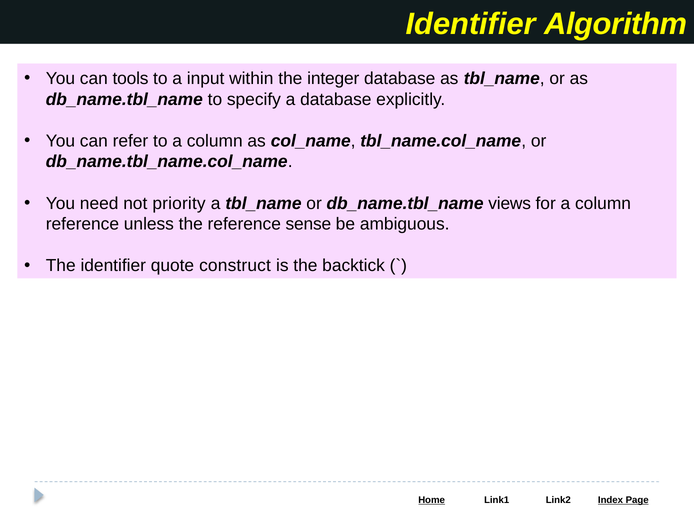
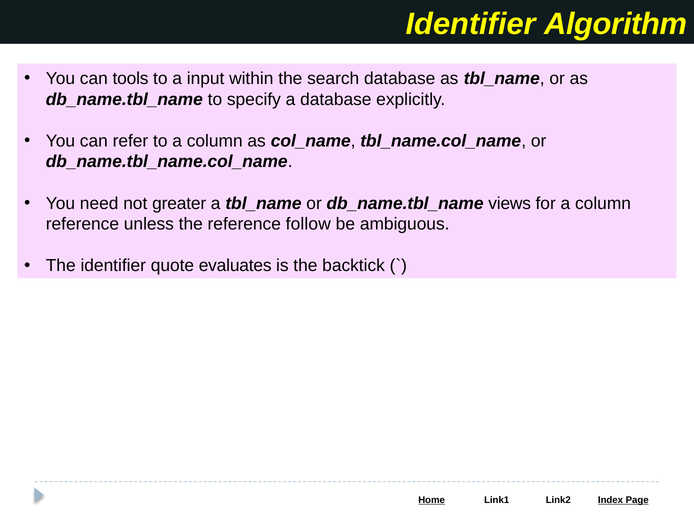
integer: integer -> search
priority: priority -> greater
sense: sense -> follow
construct: construct -> evaluates
